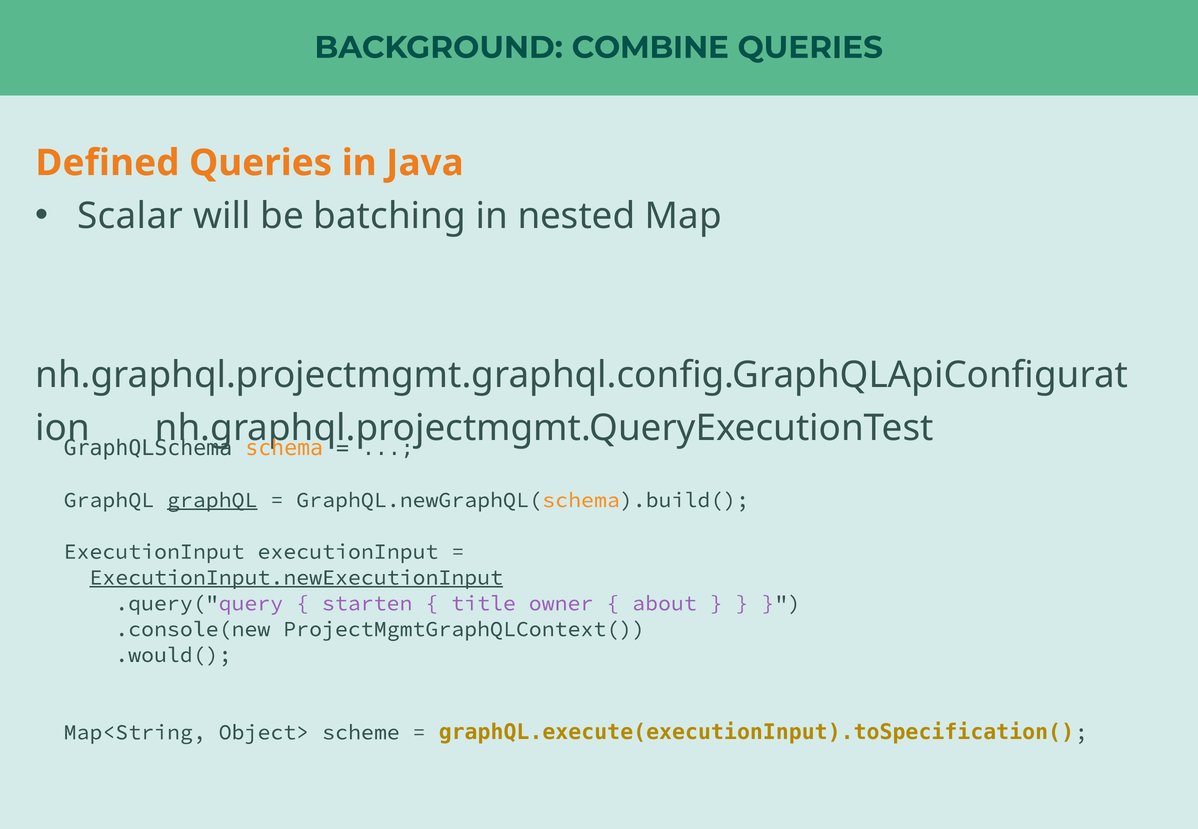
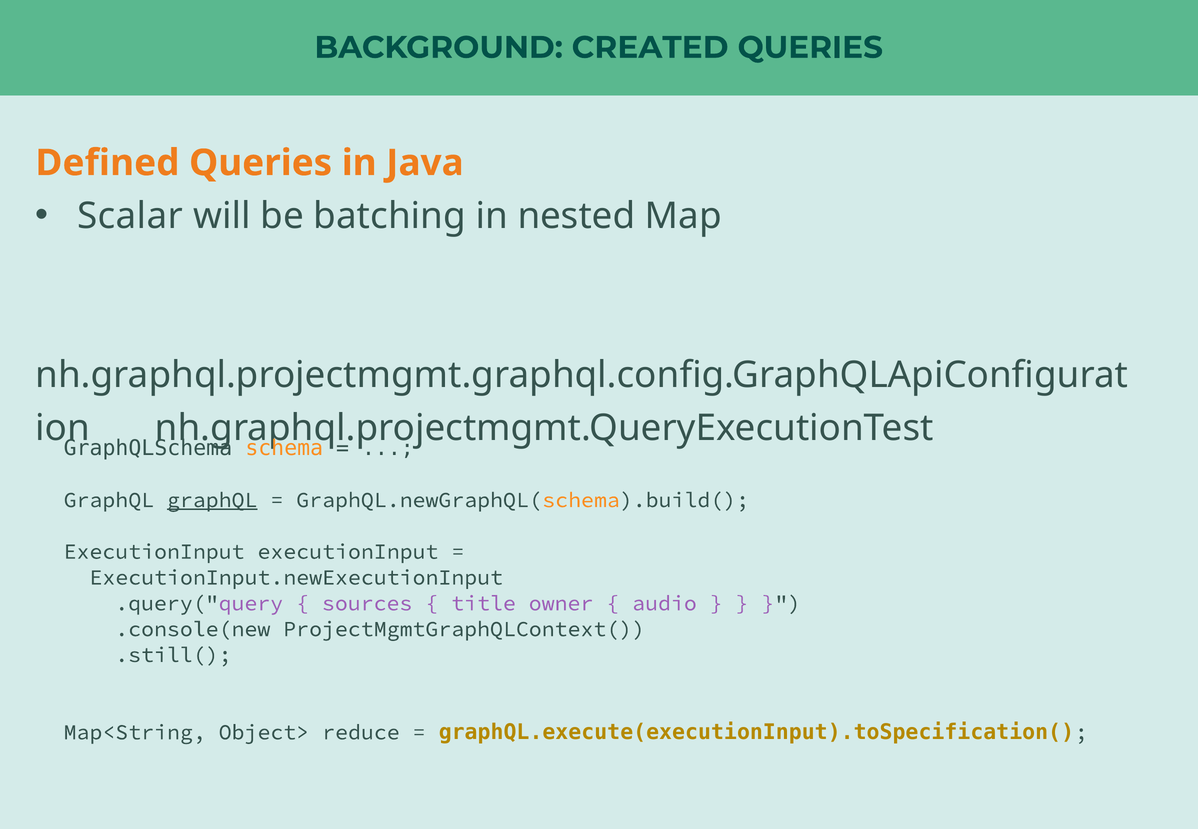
COMBINE: COMBINE -> CREATED
ExecutionInput.newExecutionInput underline: present -> none
starten: starten -> sources
about: about -> audio
.would(: .would( -> .still(
scheme: scheme -> reduce
